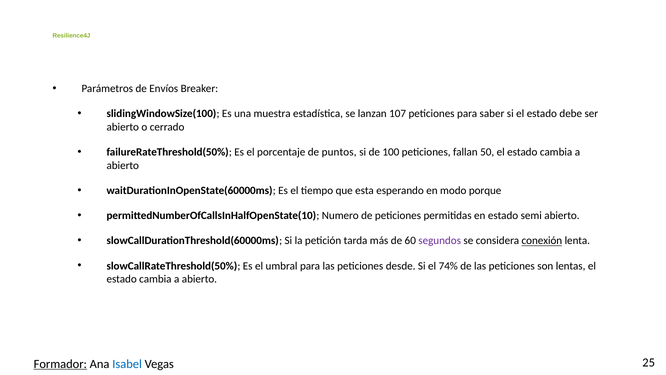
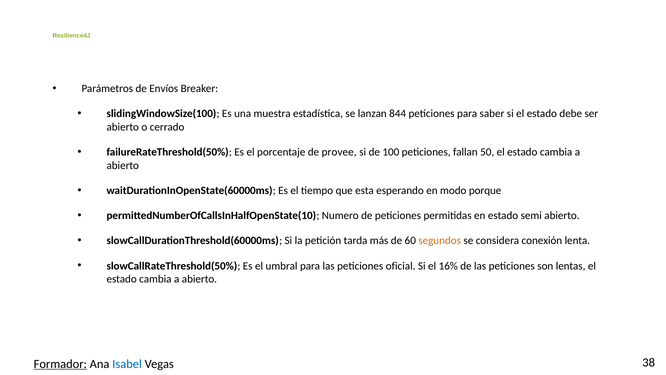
107: 107 -> 844
puntos: puntos -> provee
segundos colour: purple -> orange
conexión underline: present -> none
desde: desde -> oficial
74%: 74% -> 16%
25: 25 -> 38
